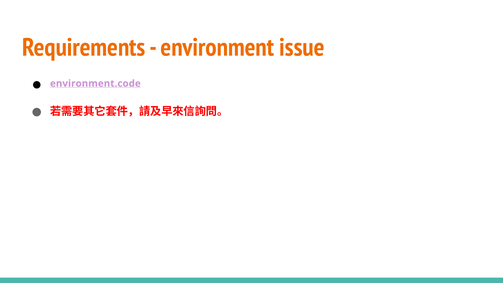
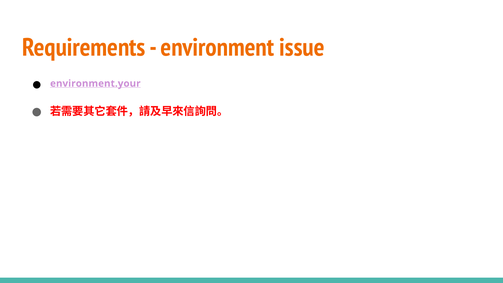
environment.code: environment.code -> environment.your
